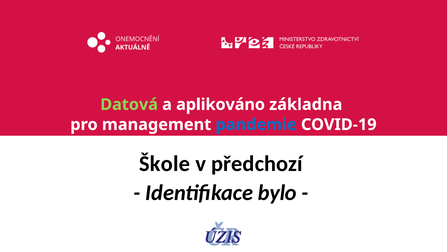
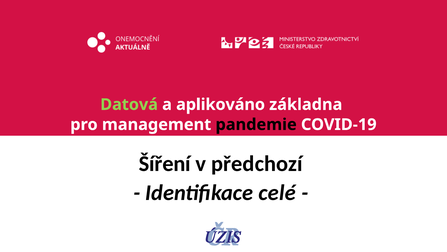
pandemie colour: blue -> black
Škole: Škole -> Šíření
bylo: bylo -> celé
